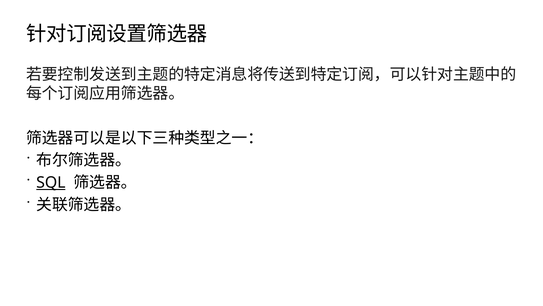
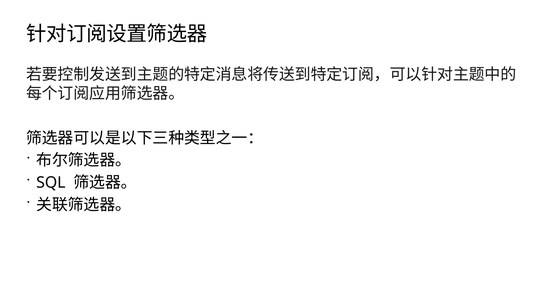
SQL underline: present -> none
